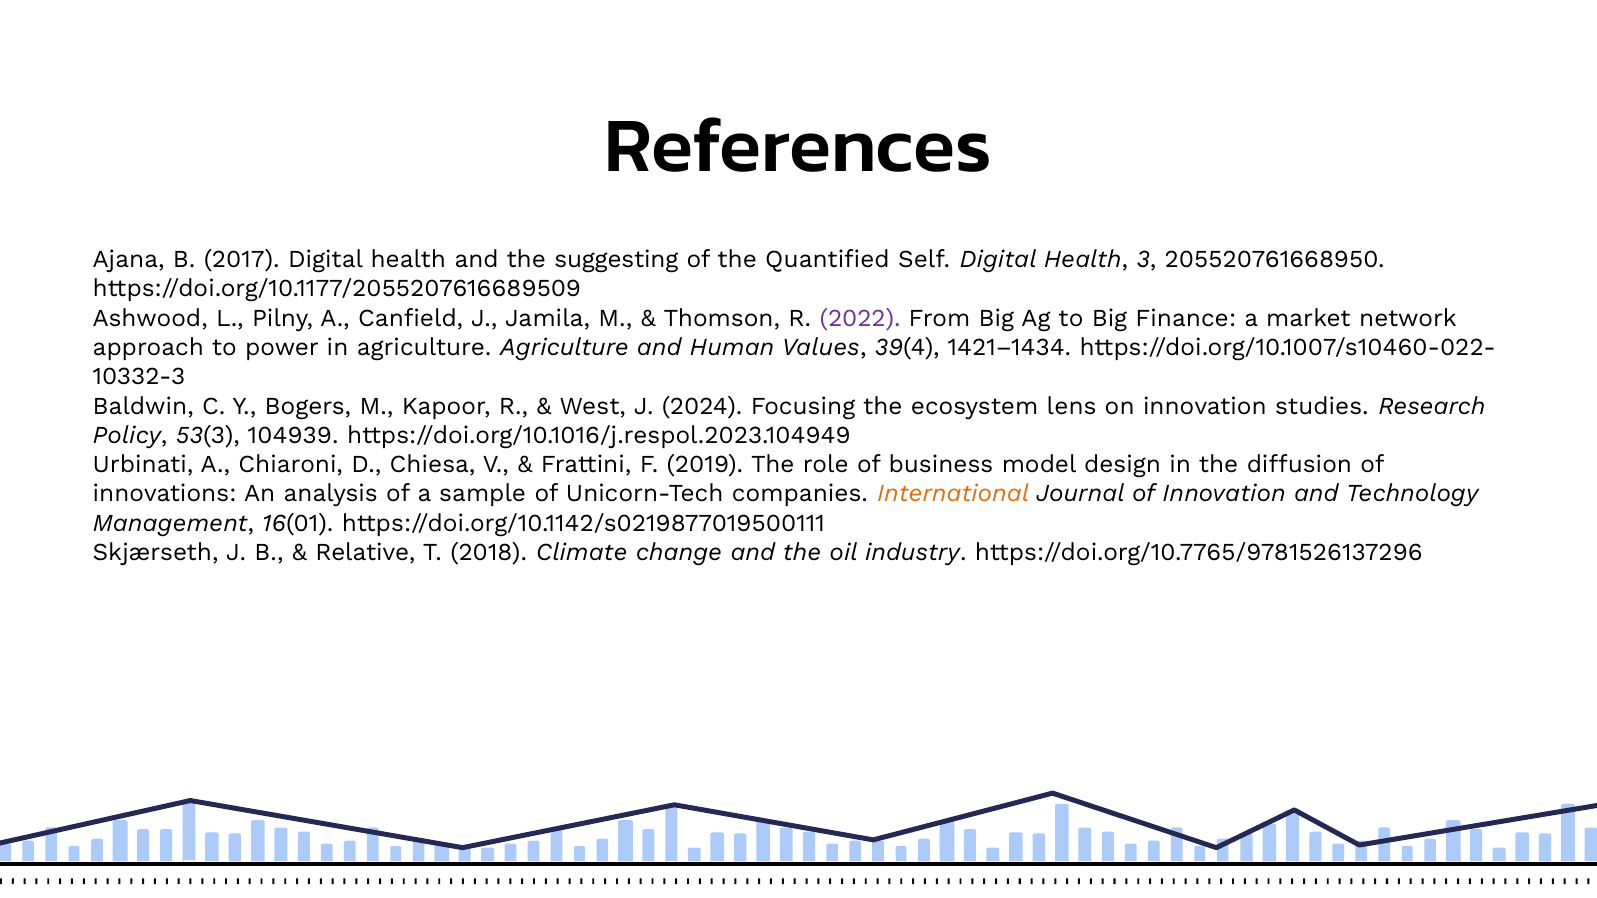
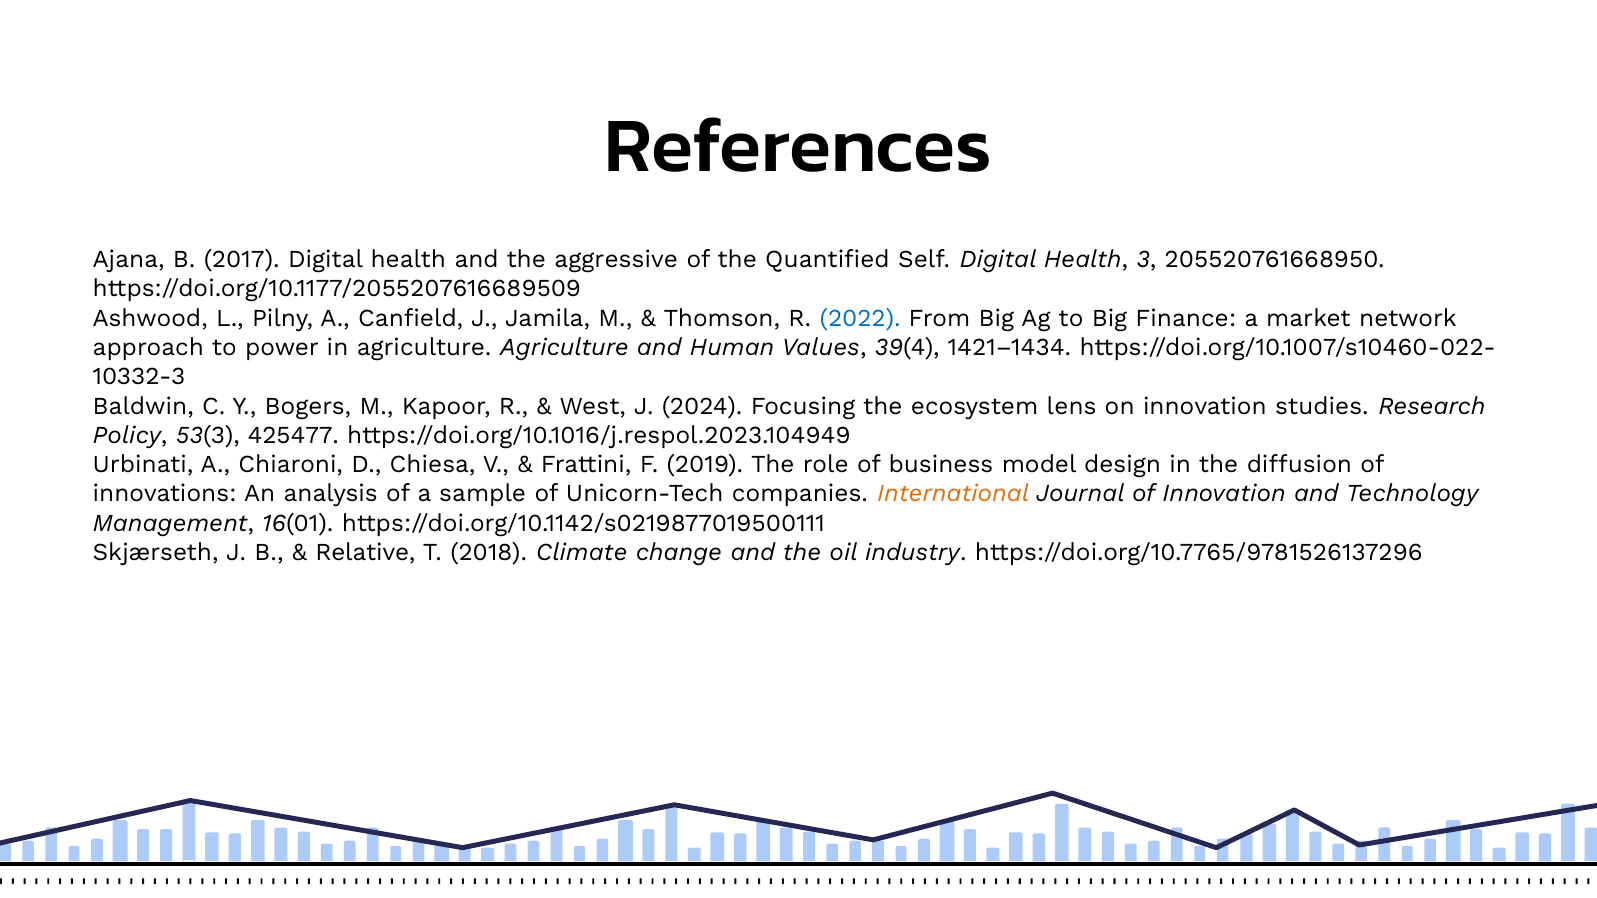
suggesting: suggesting -> aggressive
2022 colour: purple -> blue
104939: 104939 -> 425477
